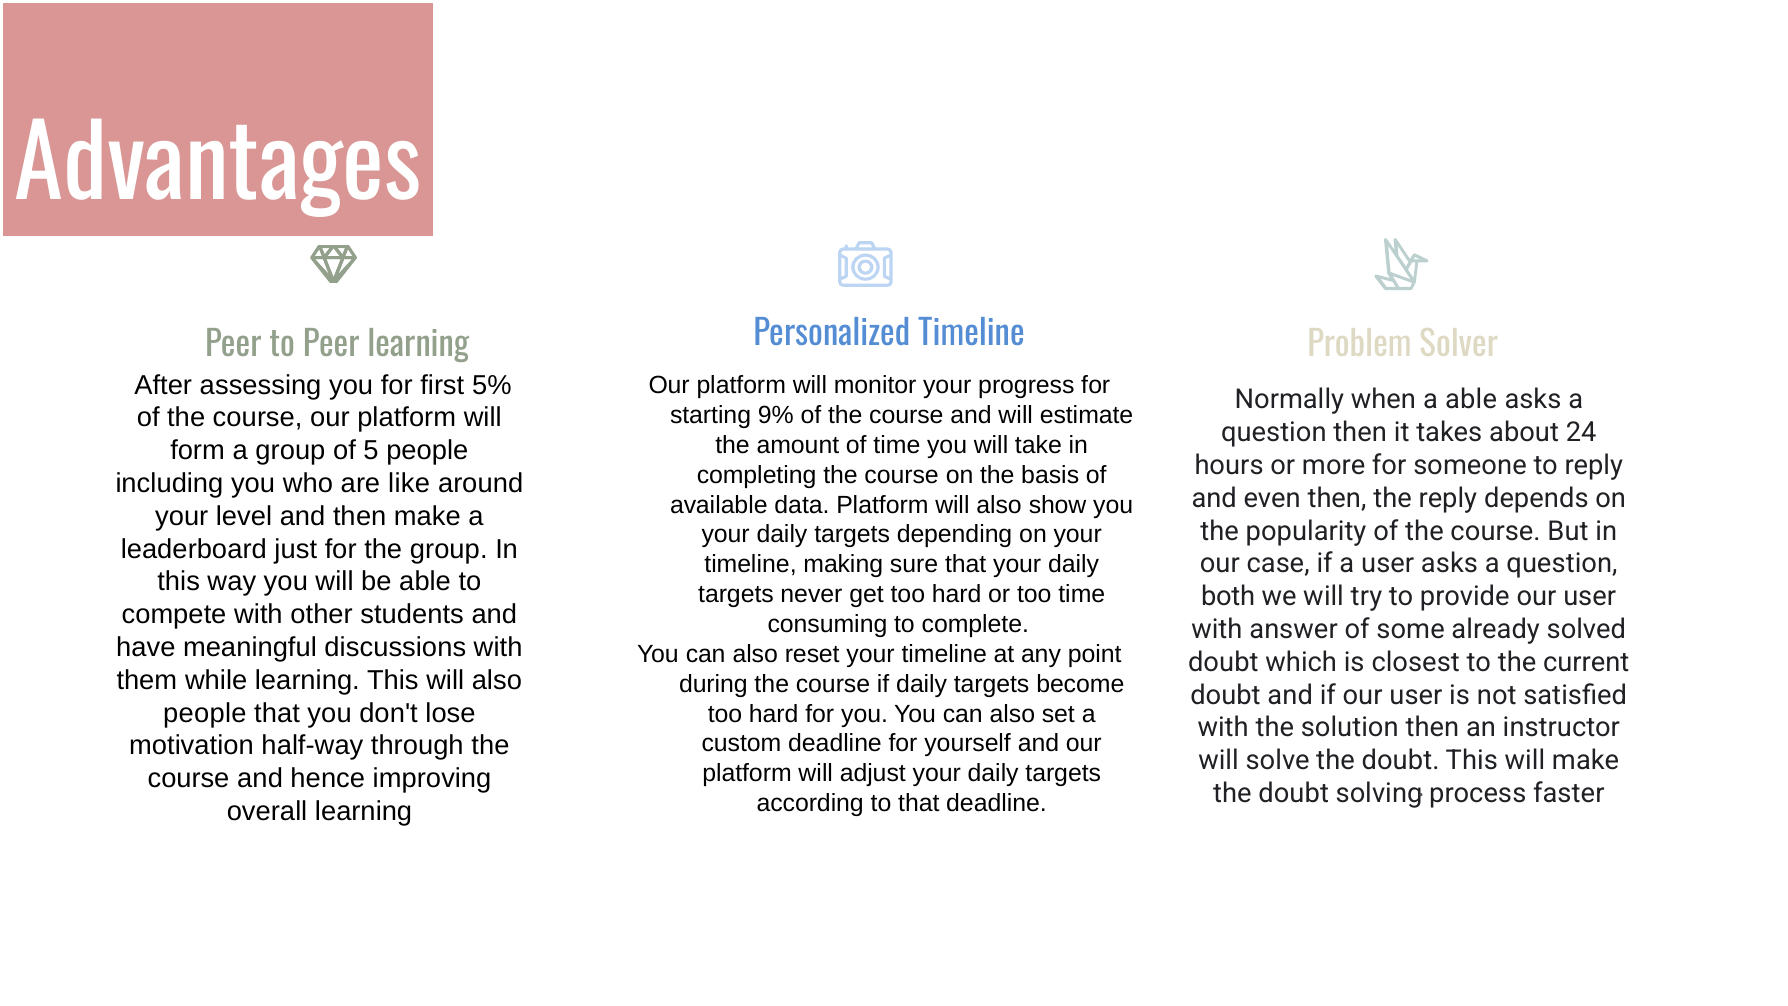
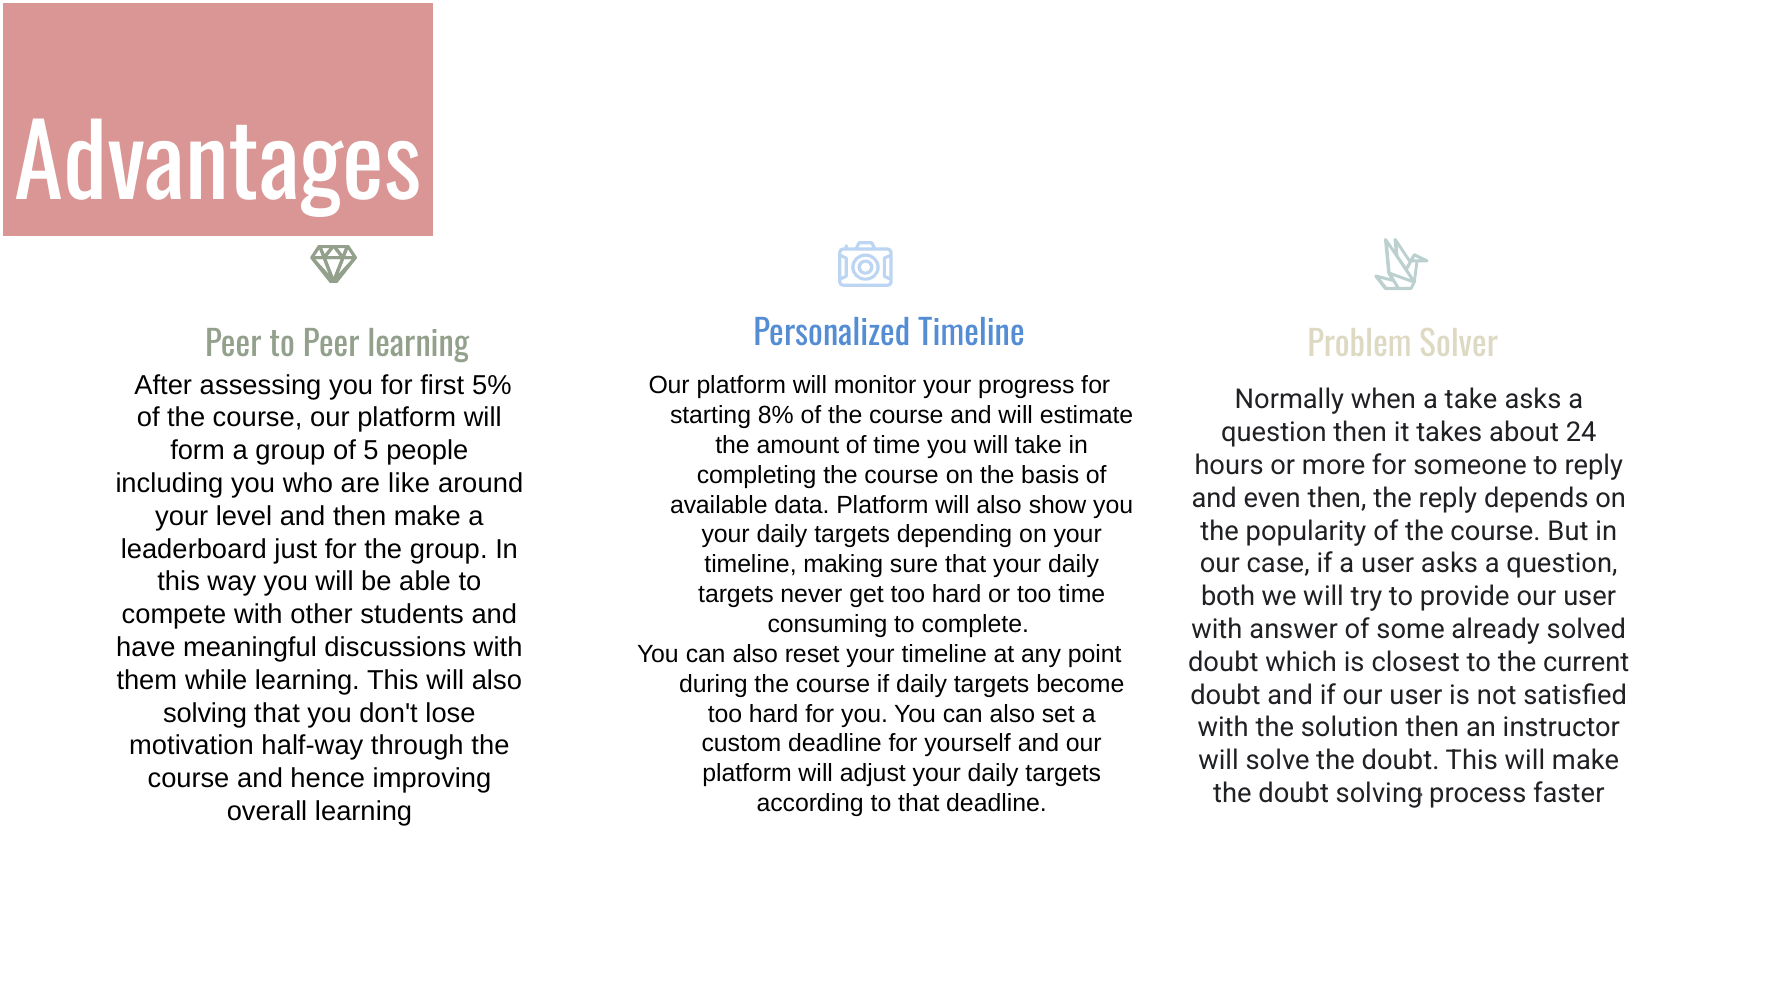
a able: able -> take
9%: 9% -> 8%
people at (205, 713): people -> solving
